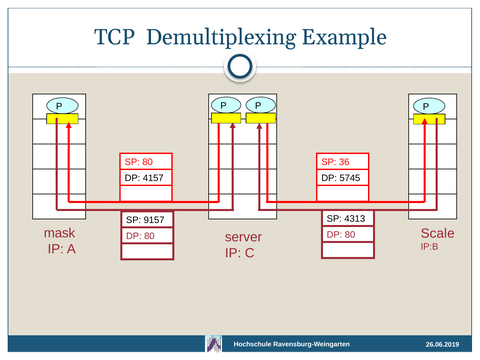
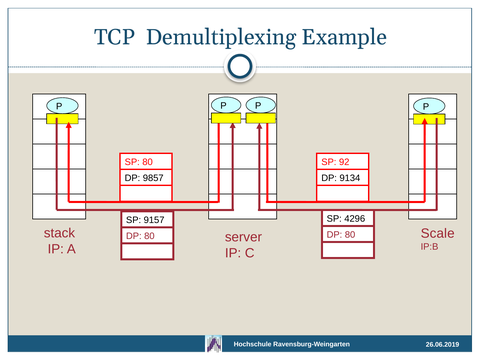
36: 36 -> 92
4157: 4157 -> 9857
5745: 5745 -> 9134
4313: 4313 -> 4296
mask: mask -> stack
